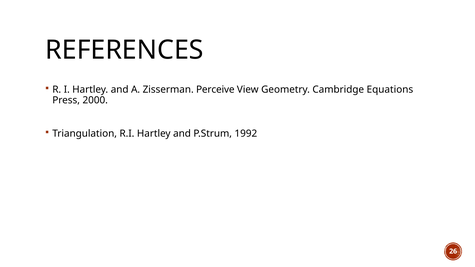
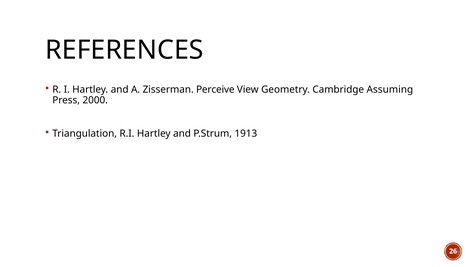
Equations: Equations -> Assuming
1992: 1992 -> 1913
